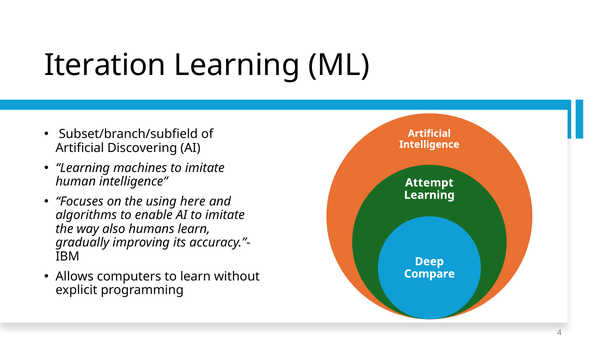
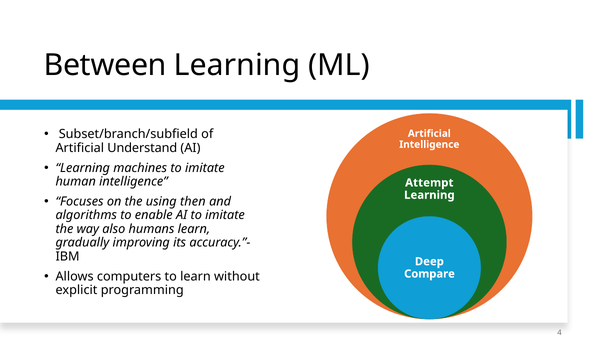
Iteration: Iteration -> Between
Discovering: Discovering -> Understand
here: here -> then
